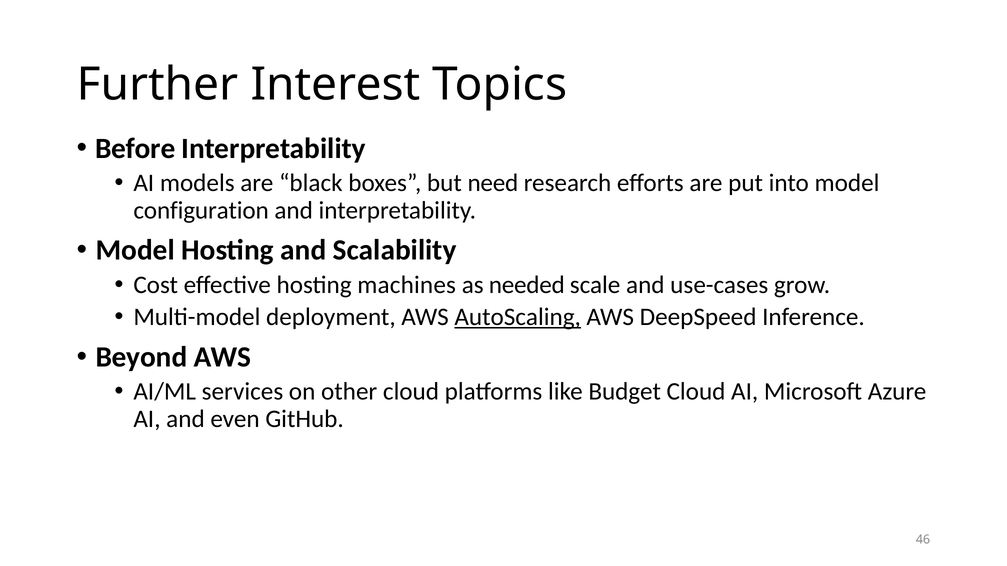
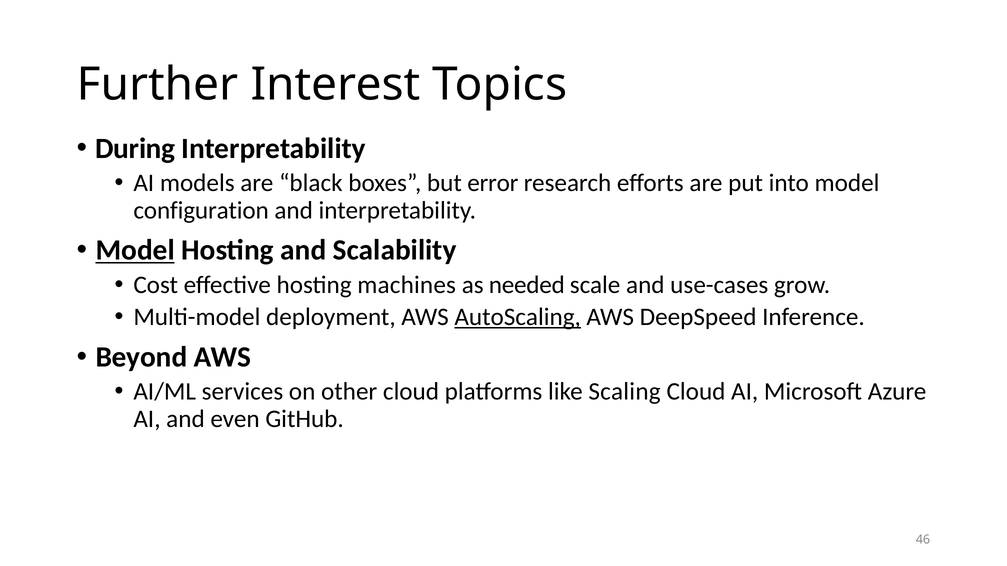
Before: Before -> During
need: need -> error
Model at (135, 250) underline: none -> present
Budget: Budget -> Scaling
